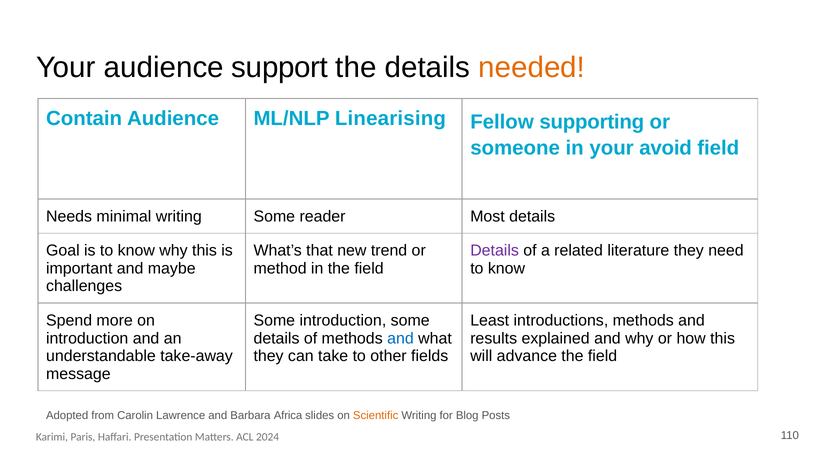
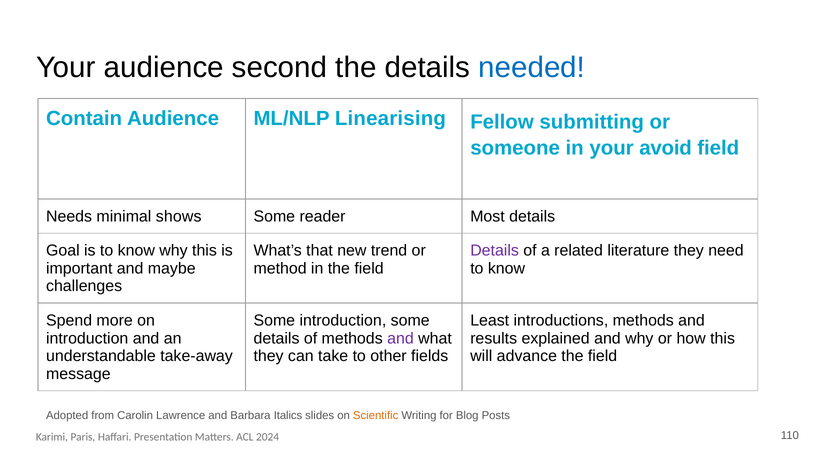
support: support -> second
needed colour: orange -> blue
supporting: supporting -> submitting
minimal writing: writing -> shows
and at (400, 338) colour: blue -> purple
Africa: Africa -> Italics
